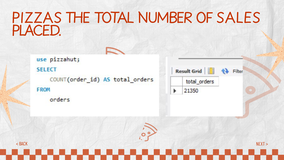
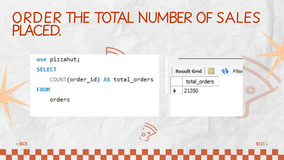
PIZZAS: PIZZAS -> ORDER
